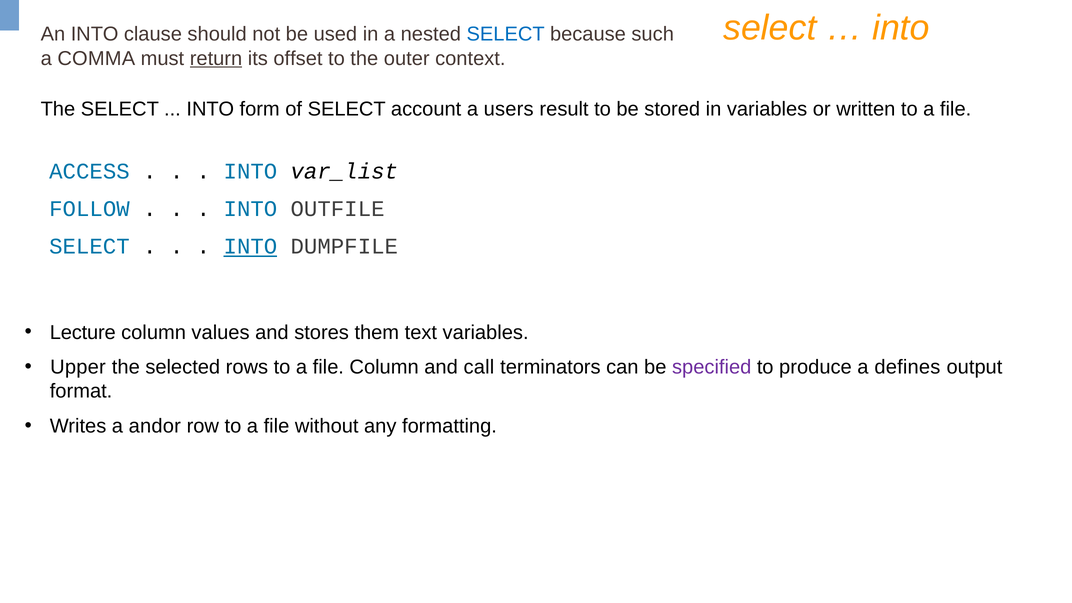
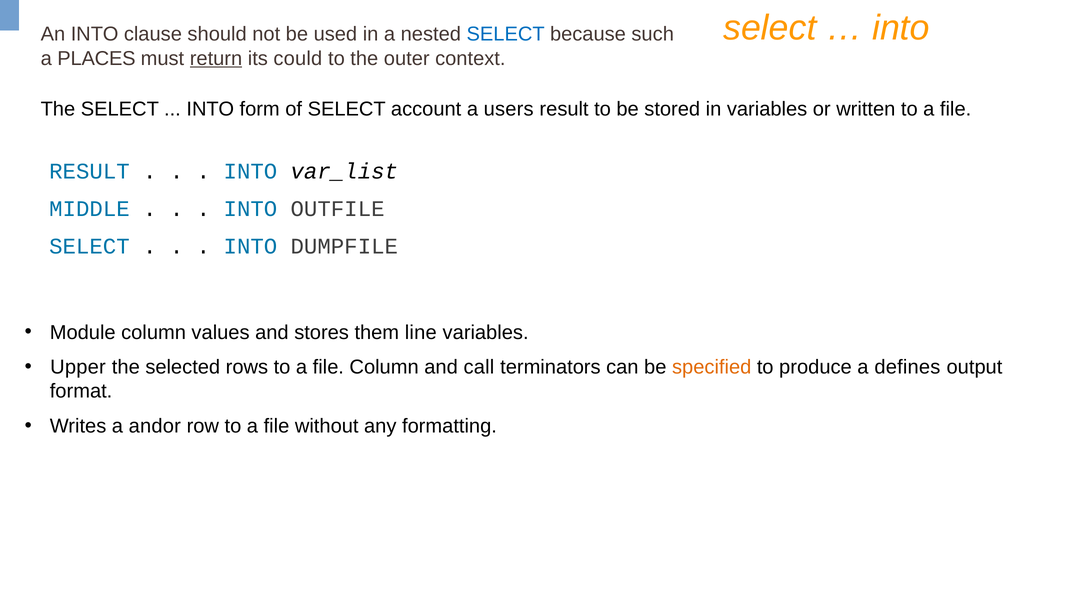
COMMA: COMMA -> PLACES
offset: offset -> could
ACCESS at (89, 172): ACCESS -> RESULT
FOLLOW: FOLLOW -> MIDDLE
INTO at (250, 247) underline: present -> none
Lecture: Lecture -> Module
text: text -> line
specified colour: purple -> orange
